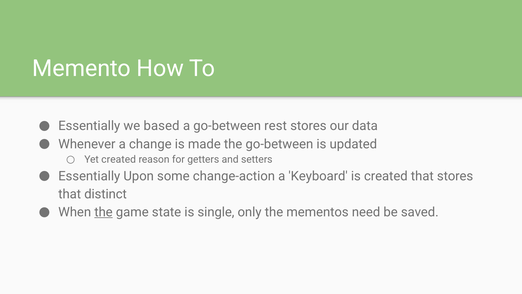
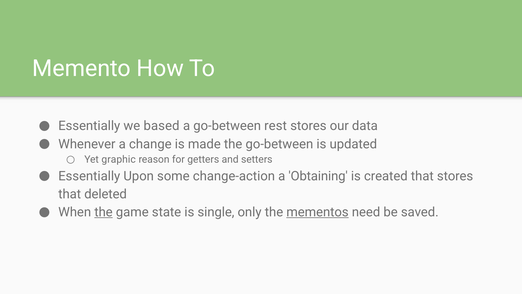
Yet created: created -> graphic
Keyboard: Keyboard -> Obtaining
distinct: distinct -> deleted
mementos underline: none -> present
